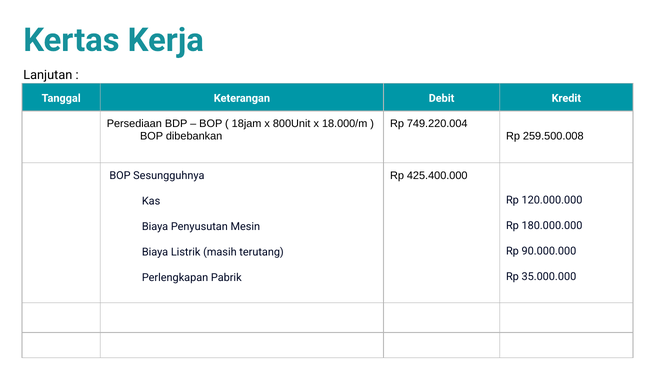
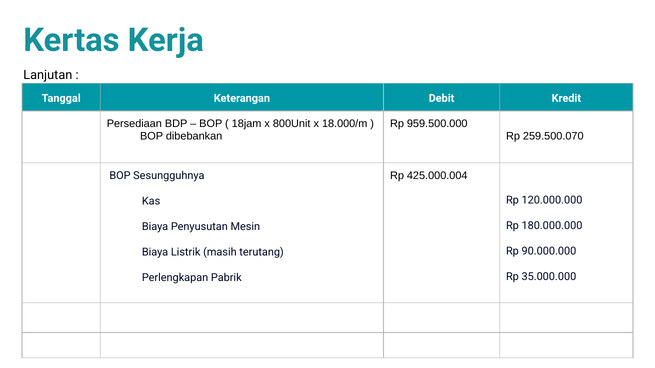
749.220.004: 749.220.004 -> 959.500.000
259.500.008: 259.500.008 -> 259.500.070
425.400.000: 425.400.000 -> 425.000.004
